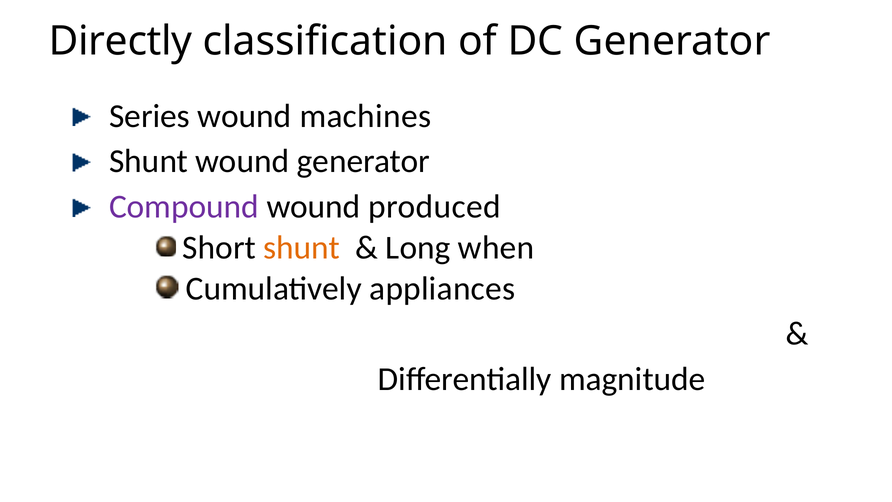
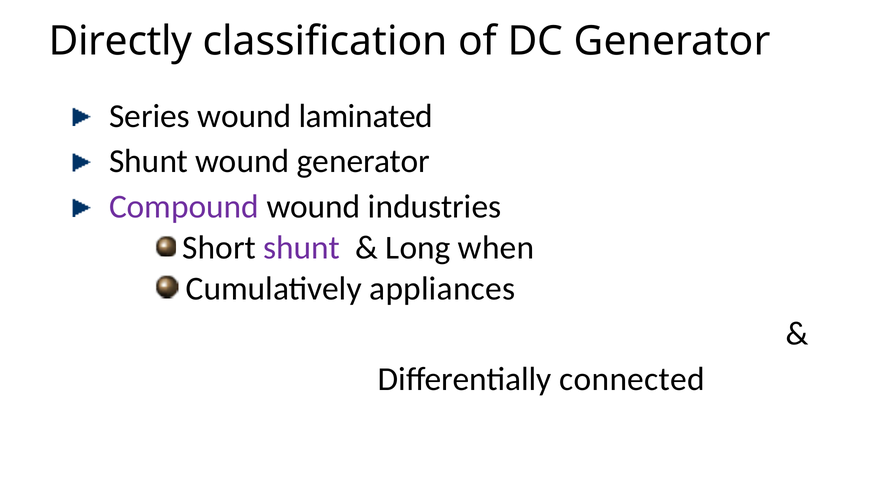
machines: machines -> laminated
produced: produced -> industries
shunt at (302, 248) colour: orange -> purple
magnitude: magnitude -> connected
